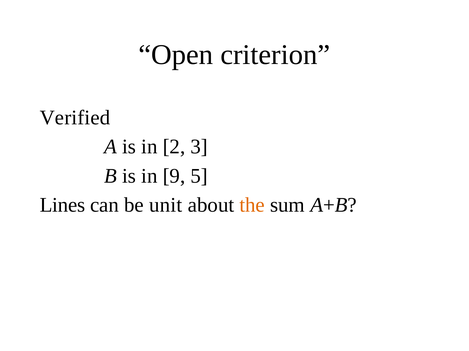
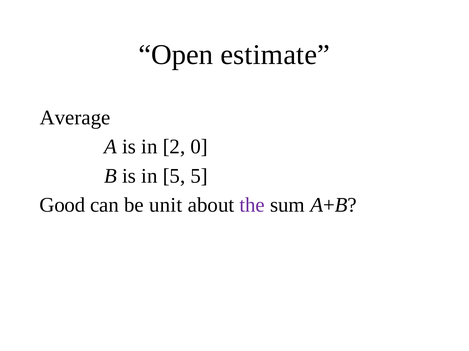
criterion: criterion -> estimate
Verified: Verified -> Average
3: 3 -> 0
in 9: 9 -> 5
Lines: Lines -> Good
the colour: orange -> purple
